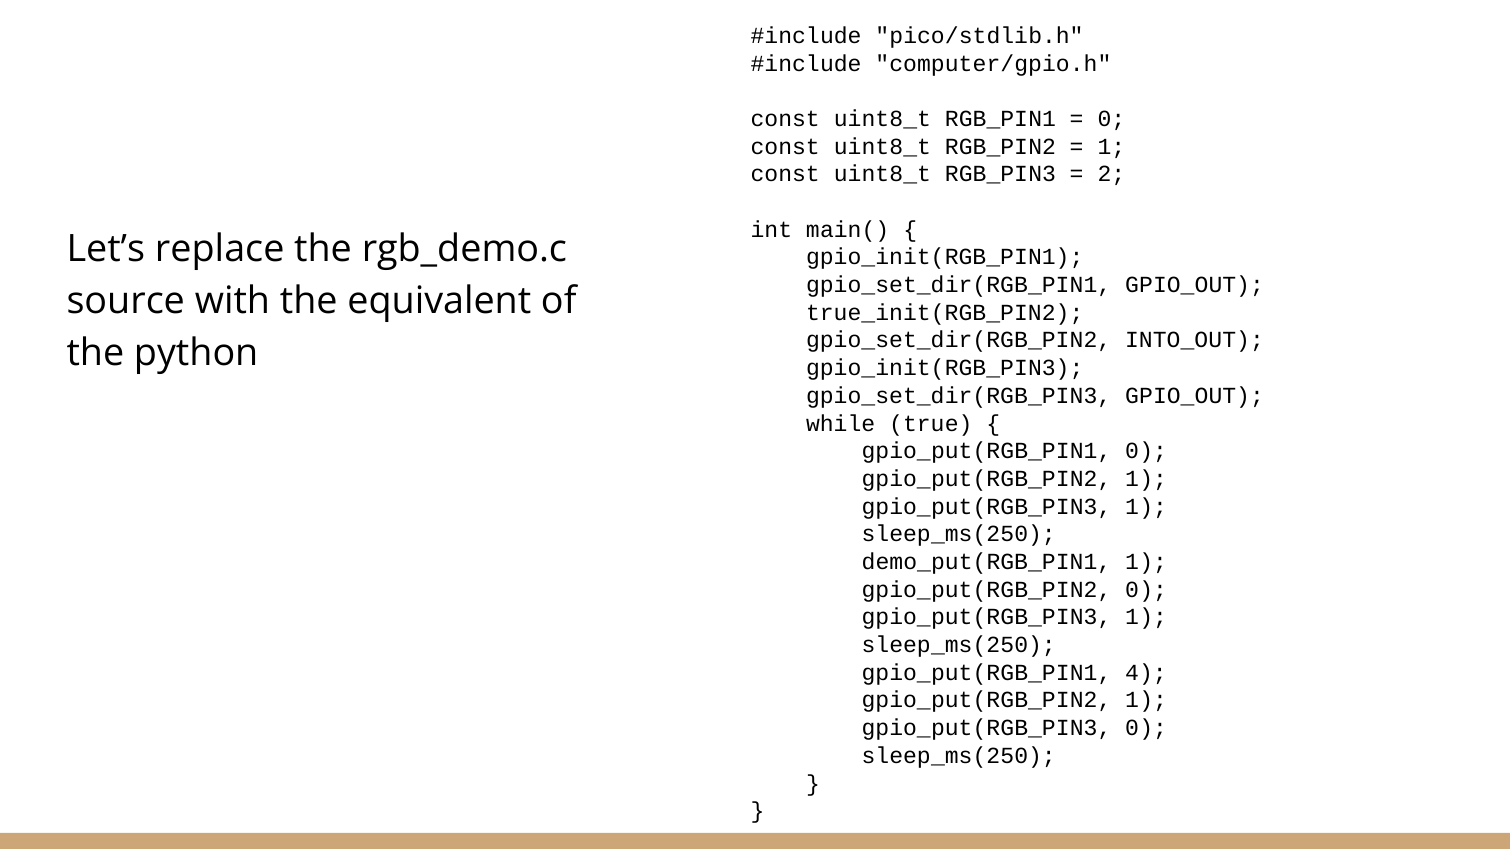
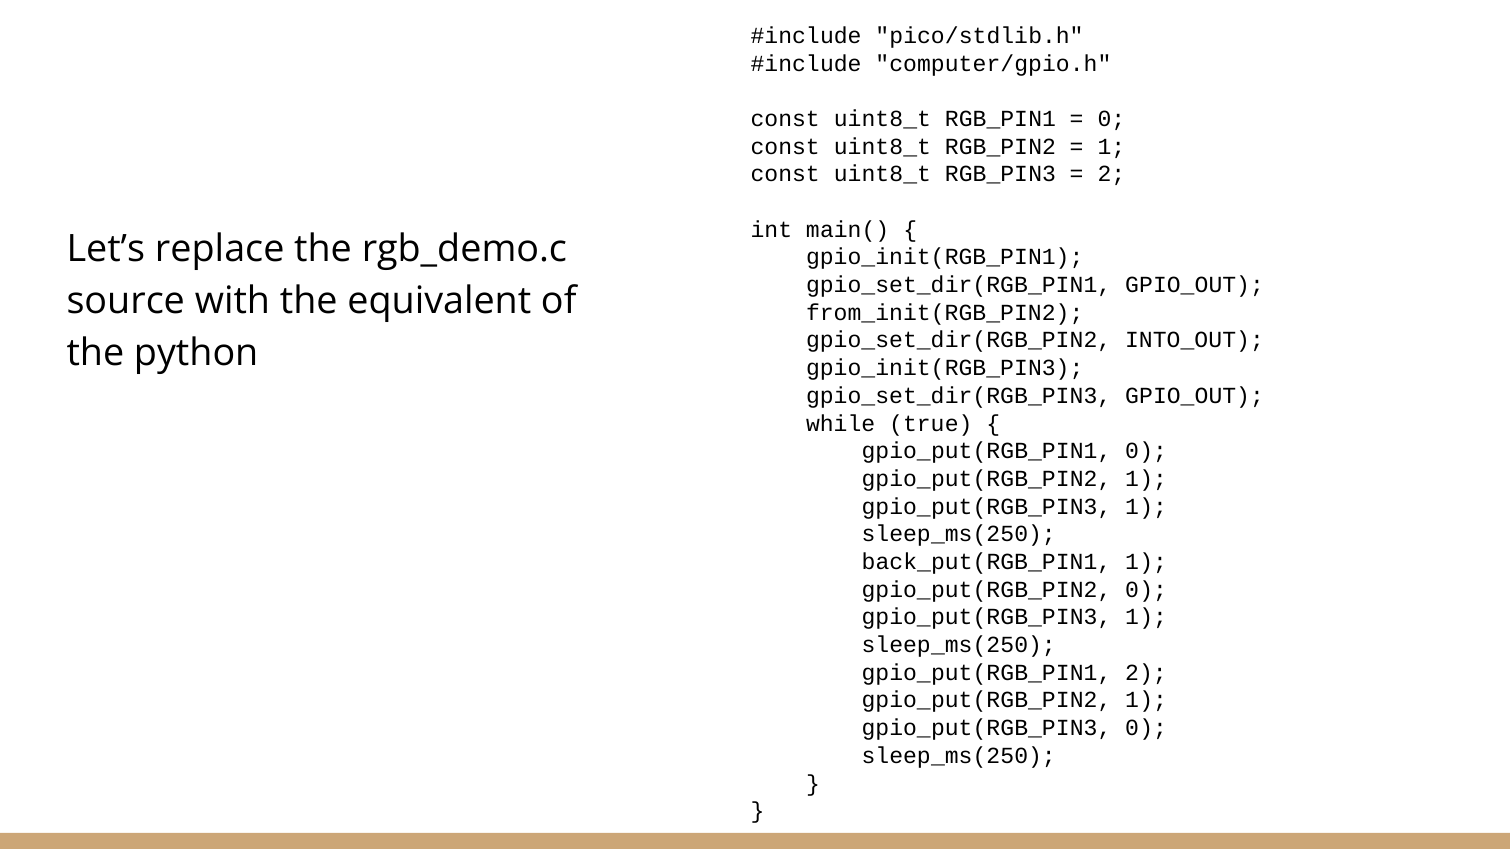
true_init(RGB_PIN2: true_init(RGB_PIN2 -> from_init(RGB_PIN2
demo_put(RGB_PIN1: demo_put(RGB_PIN1 -> back_put(RGB_PIN1
gpio_put(RGB_PIN1 4: 4 -> 2
